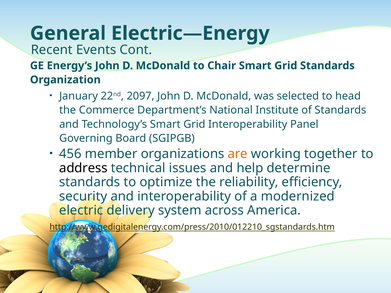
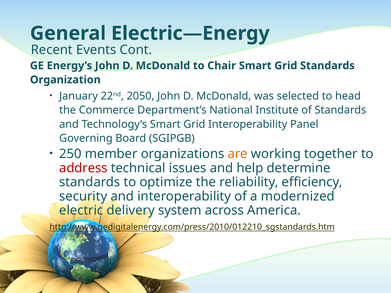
2097: 2097 -> 2050
456: 456 -> 250
address colour: black -> red
